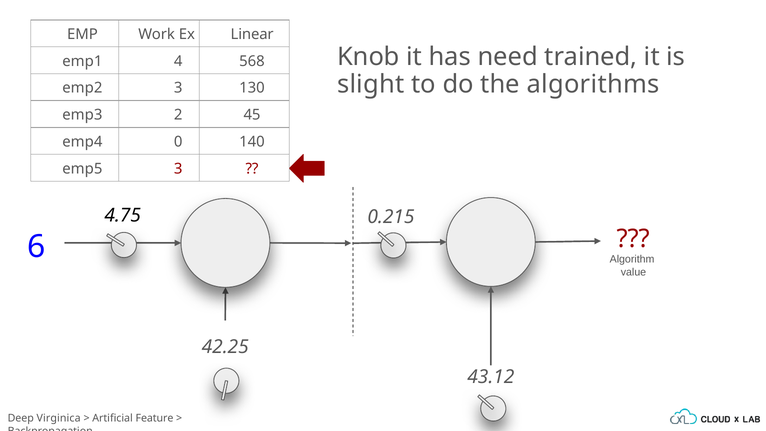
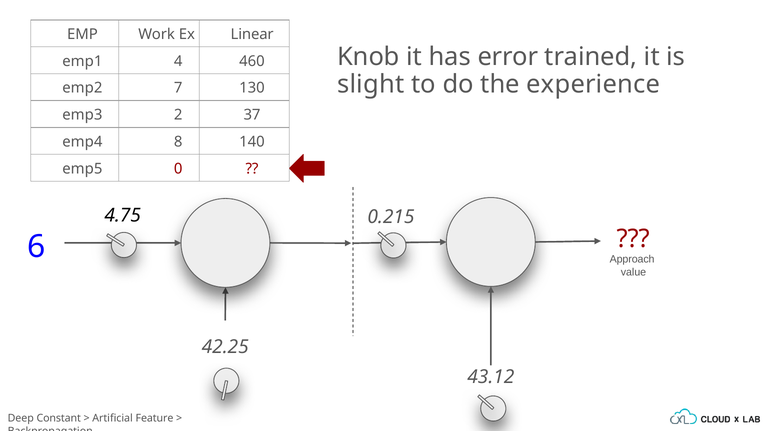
need: need -> error
568: 568 -> 460
algorithms: algorithms -> experience
emp2 3: 3 -> 7
45: 45 -> 37
0: 0 -> 8
emp5 3: 3 -> 0
Algorithm: Algorithm -> Approach
Virginica: Virginica -> Constant
